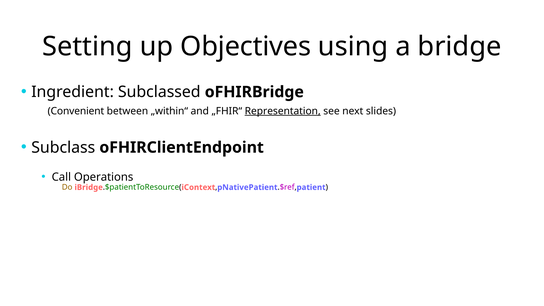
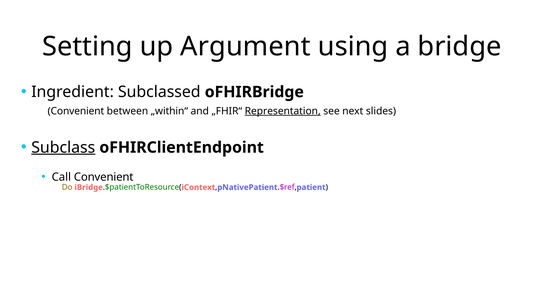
Objectives: Objectives -> Argument
Subclass underline: none -> present
Call Operations: Operations -> Convenient
